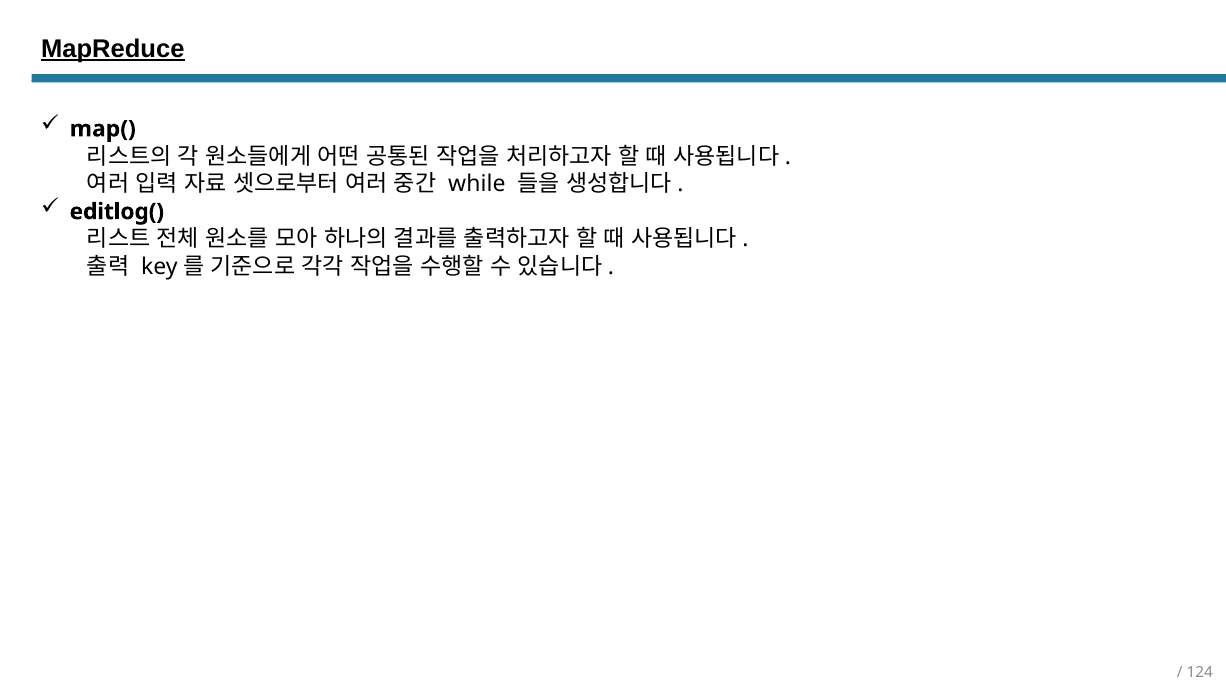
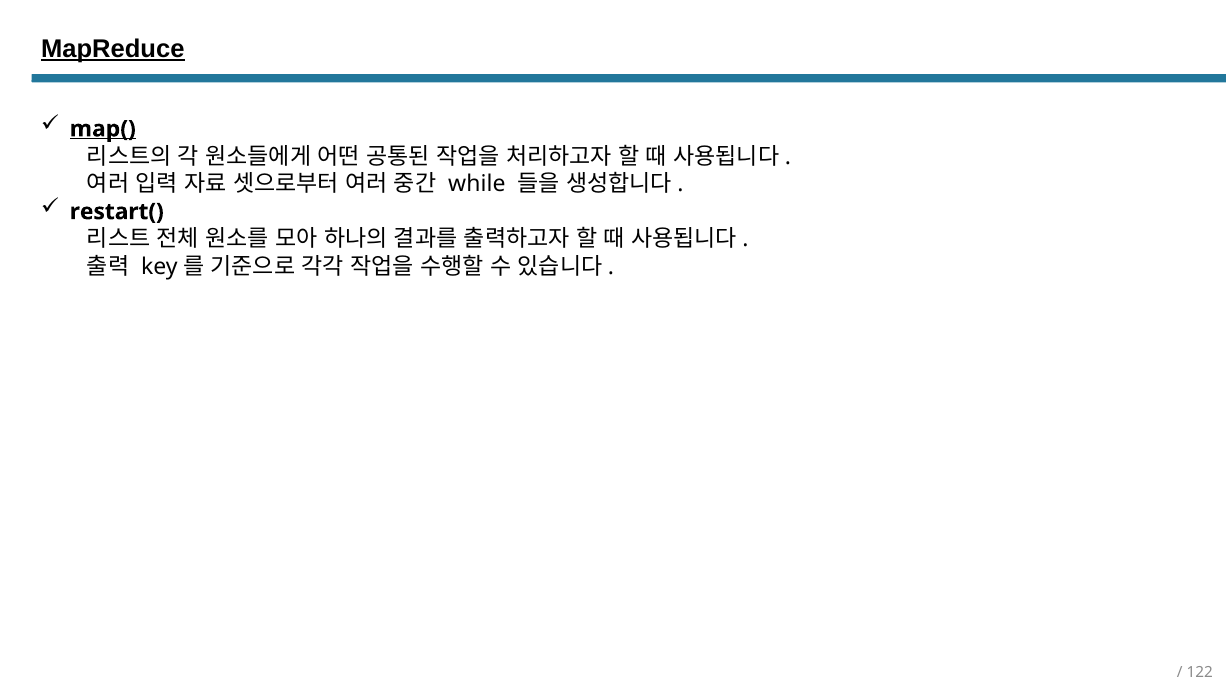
map( underline: none -> present
editlog(: editlog( -> restart(
124: 124 -> 122
